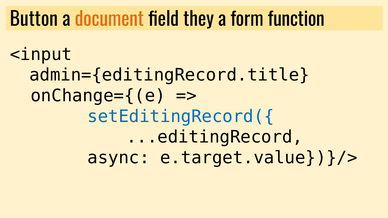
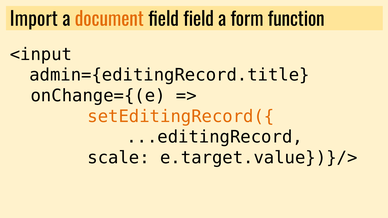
Button: Button -> Import
field they: they -> field
setEditingRecord({ colour: blue -> orange
async: async -> scale
